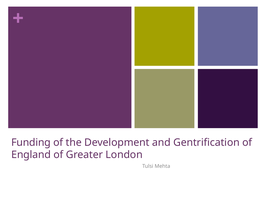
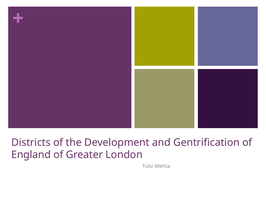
Funding: Funding -> Districts
